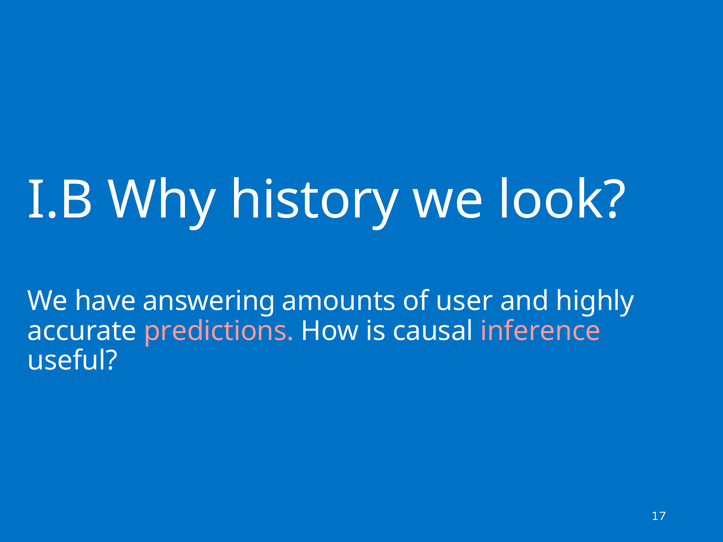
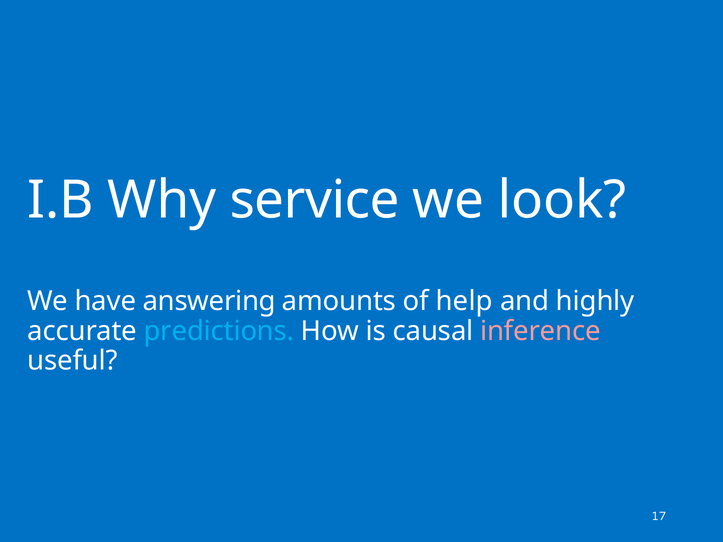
history: history -> service
user: user -> help
predictions colour: pink -> light blue
